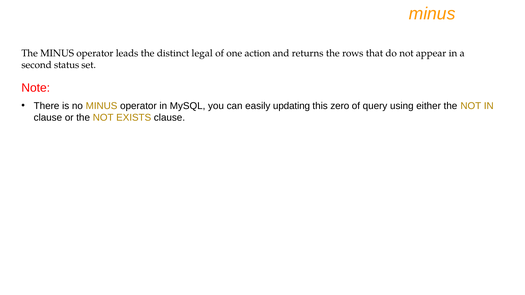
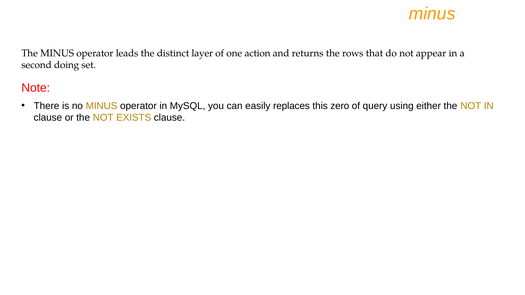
legal: legal -> layer
status: status -> doing
updating: updating -> replaces
